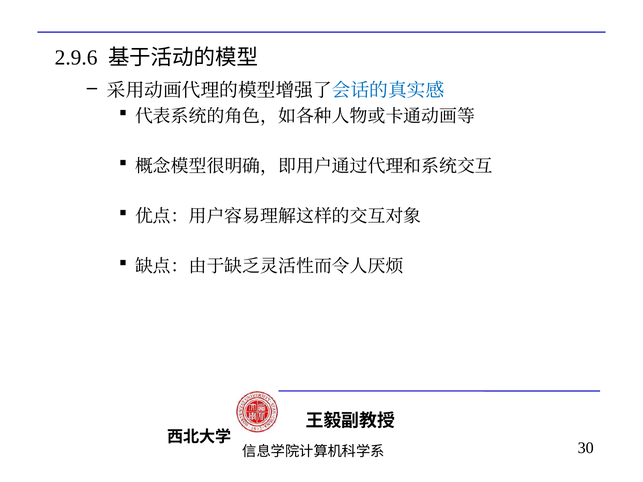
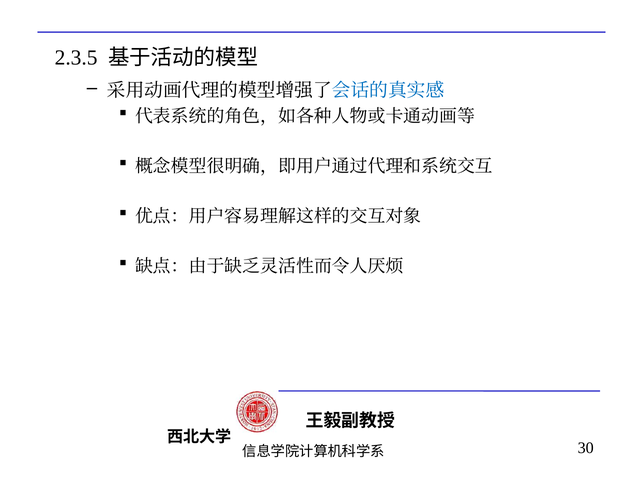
2.9.6: 2.9.6 -> 2.3.5
